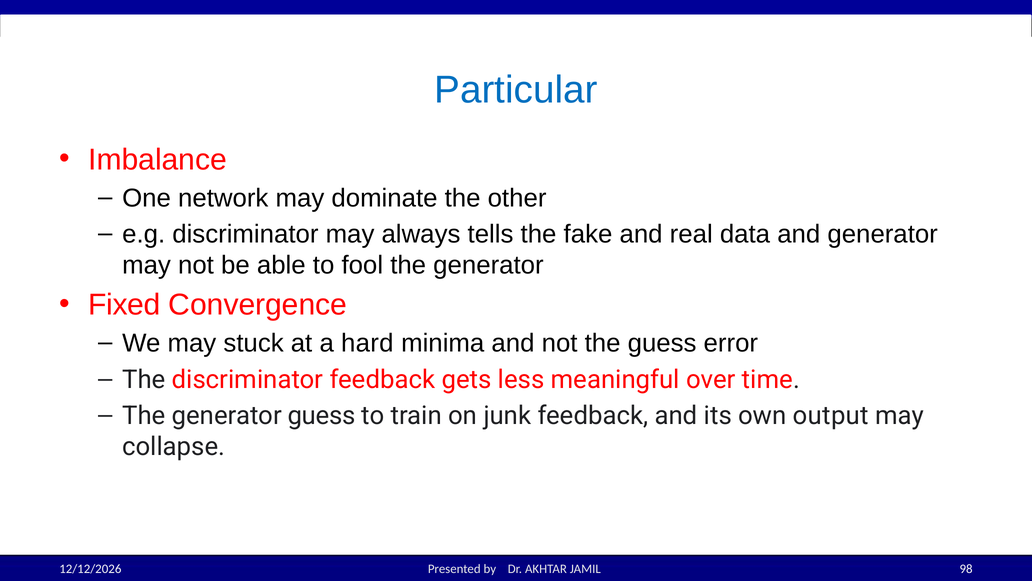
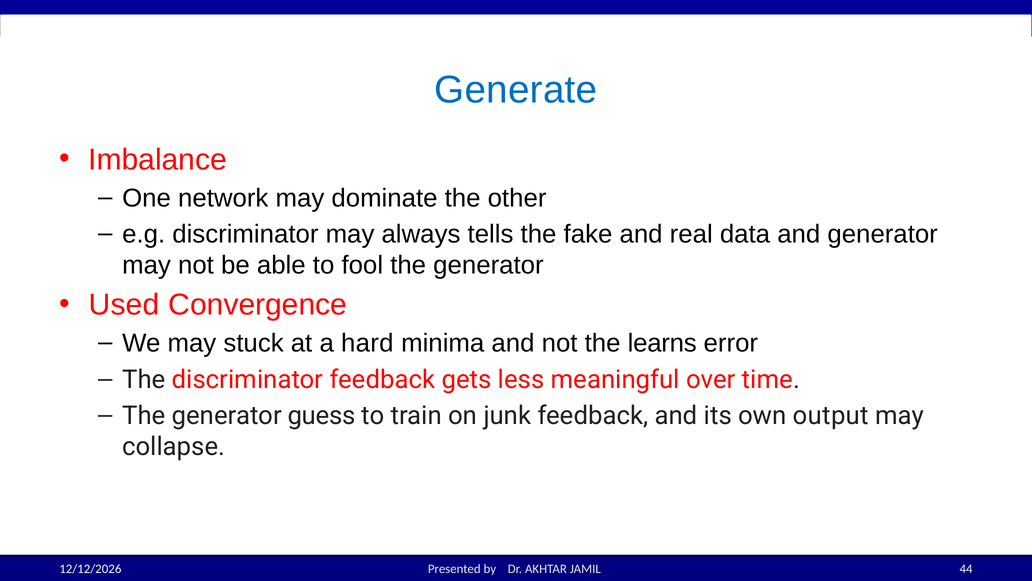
Particular: Particular -> Generate
Fixed: Fixed -> Used
the guess: guess -> learns
98: 98 -> 44
